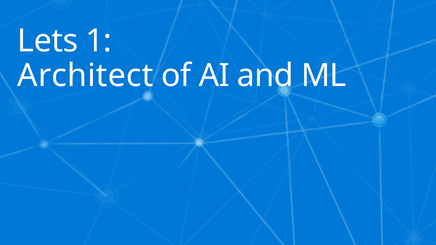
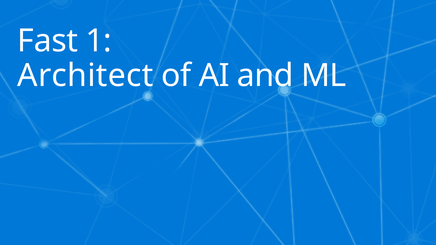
Lets: Lets -> Fast
